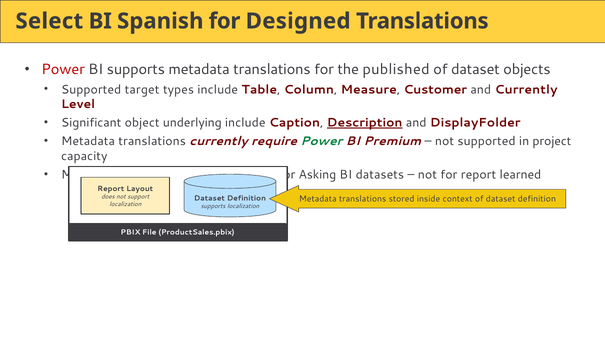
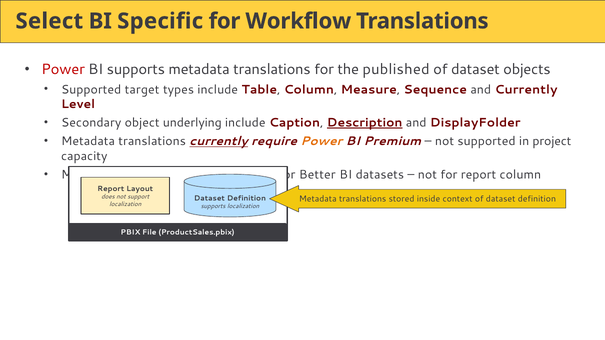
Spanish: Spanish -> Specific
Designed: Designed -> Workflow
Customer: Customer -> Sequence
Significant: Significant -> Secondary
currently at (219, 141) underline: none -> present
Power at (321, 141) colour: green -> orange
Asking: Asking -> Better
report learned: learned -> column
